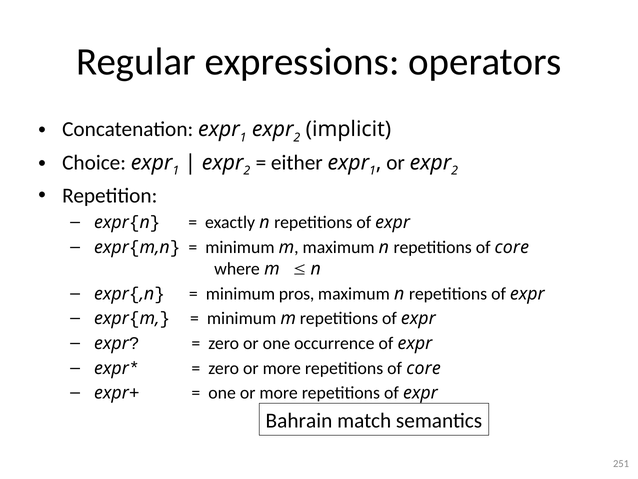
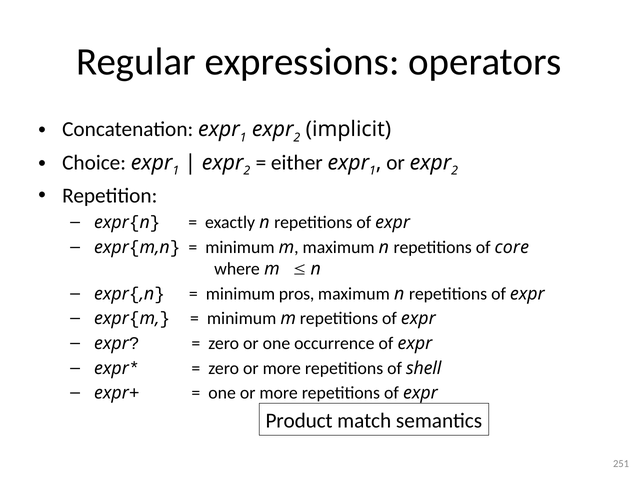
more repetitions of core: core -> shell
Bahrain: Bahrain -> Product
